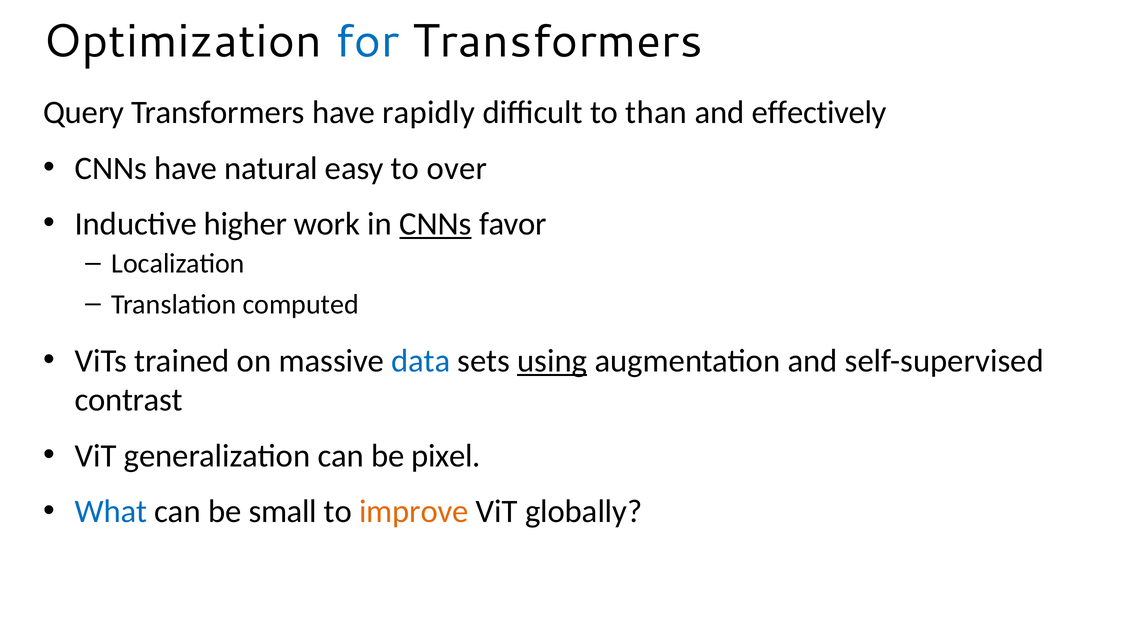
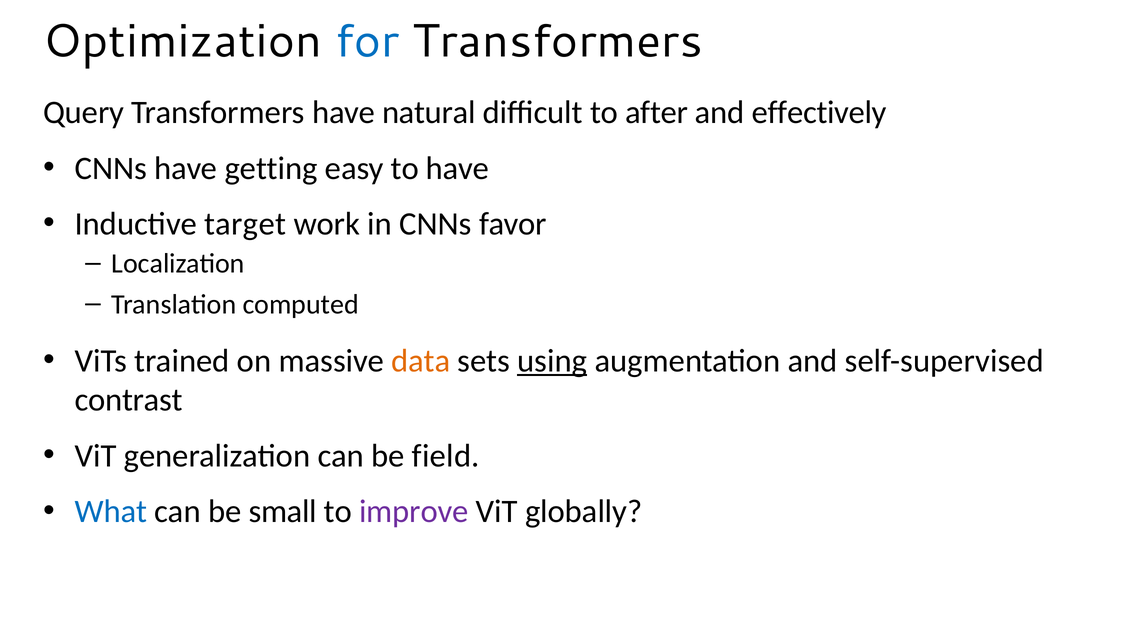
rapidly: rapidly -> natural
than: than -> after
natural: natural -> getting
to over: over -> have
higher: higher -> target
CNNs at (436, 224) underline: present -> none
data colour: blue -> orange
pixel: pixel -> field
improve colour: orange -> purple
